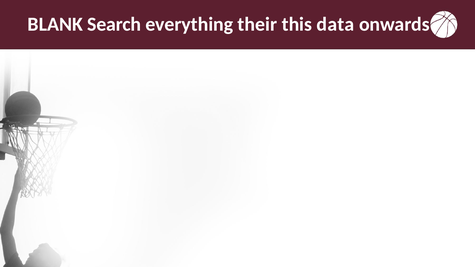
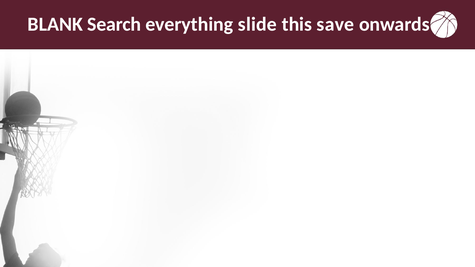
their: their -> slide
data: data -> save
